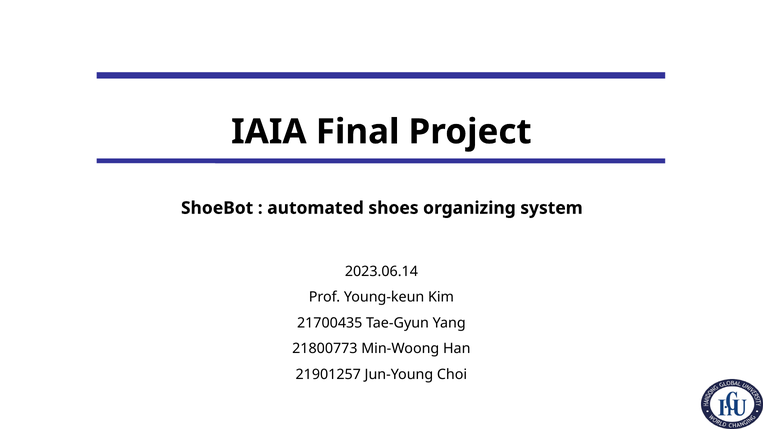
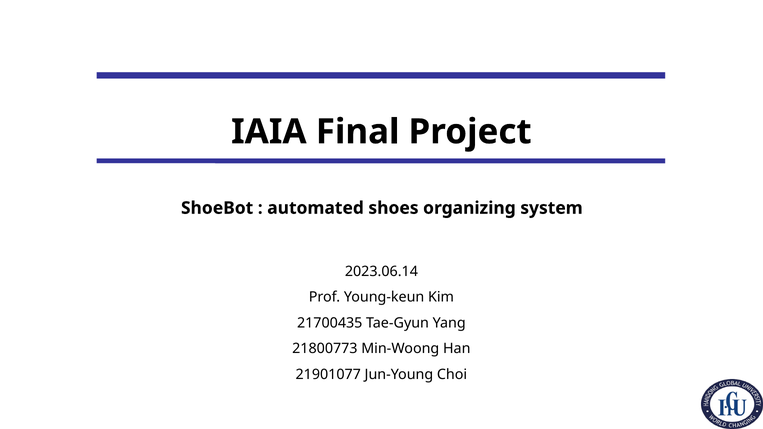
21901257: 21901257 -> 21901077
